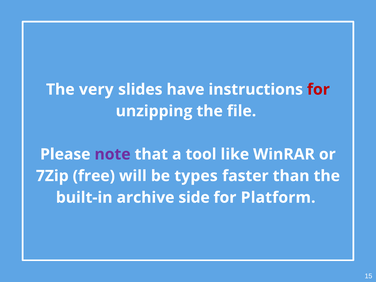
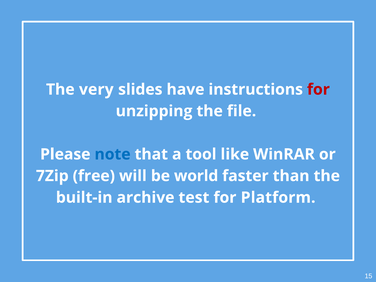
note colour: purple -> blue
types: types -> world
side: side -> test
